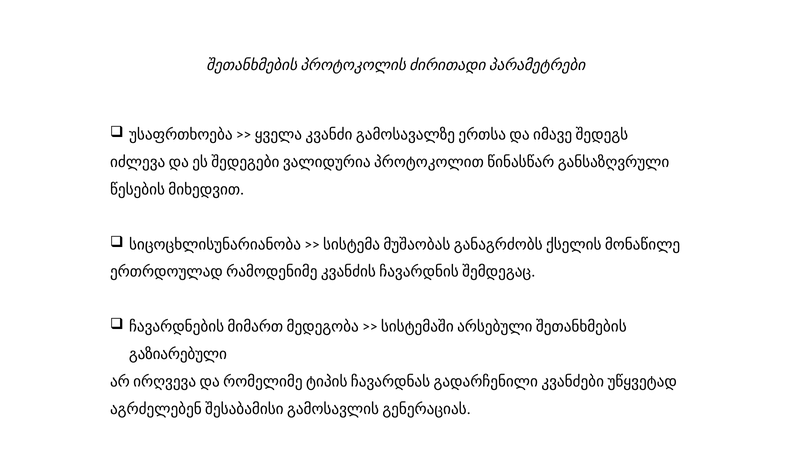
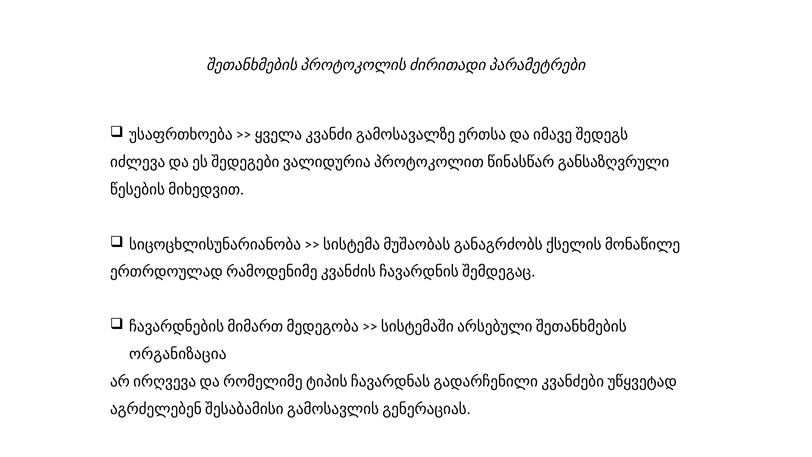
გაზიარებული: გაზიარებული -> ორგანიზაცია
